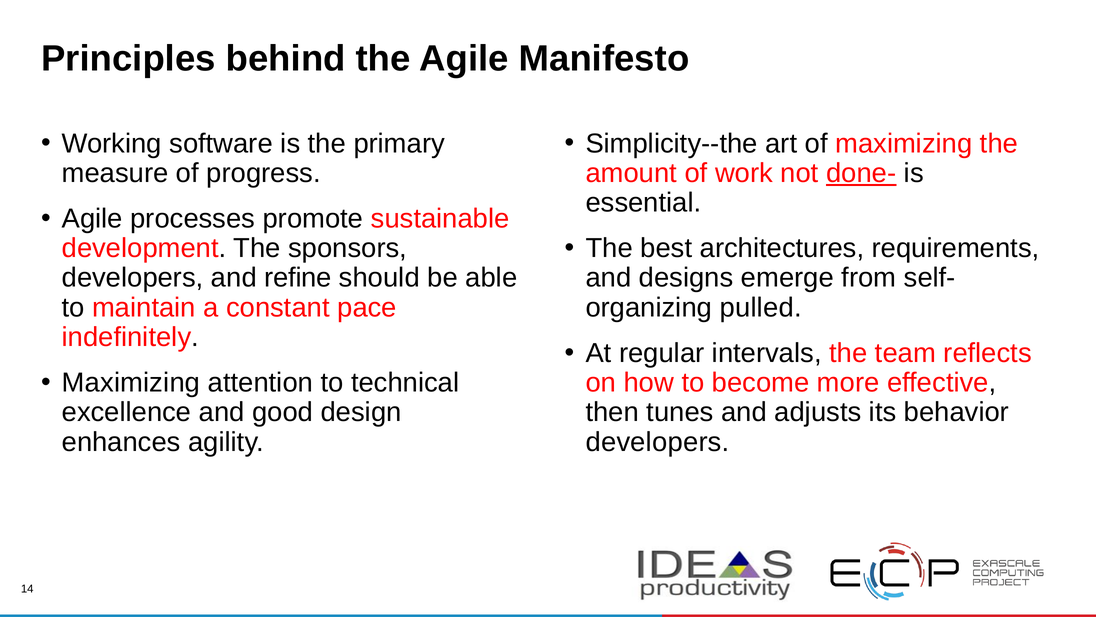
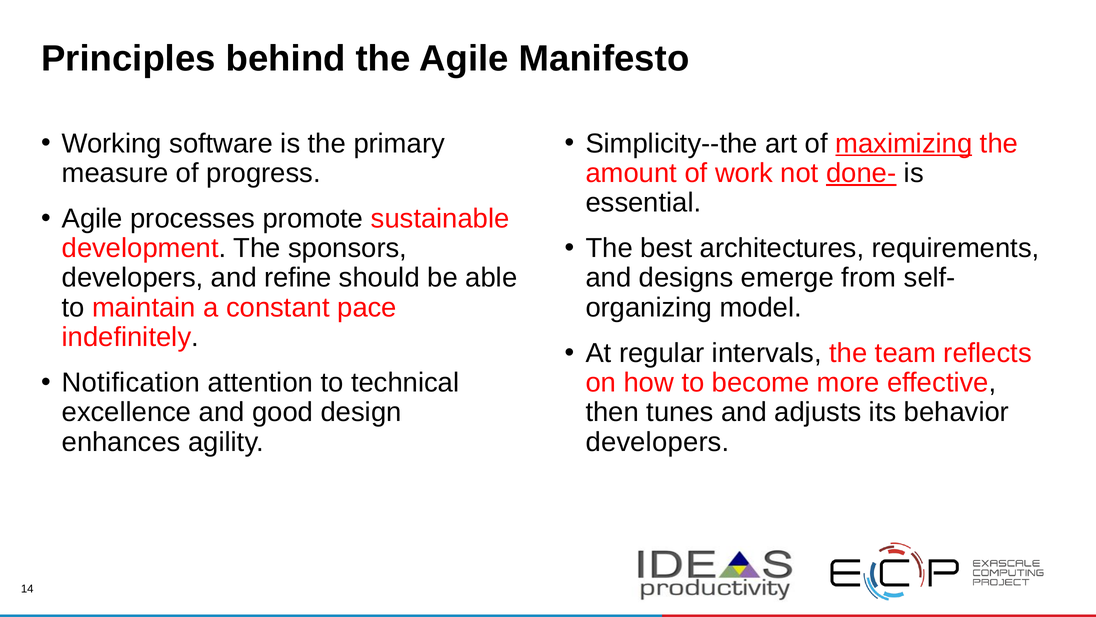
maximizing at (904, 143) underline: none -> present
pulled: pulled -> model
Maximizing at (131, 383): Maximizing -> Notification
